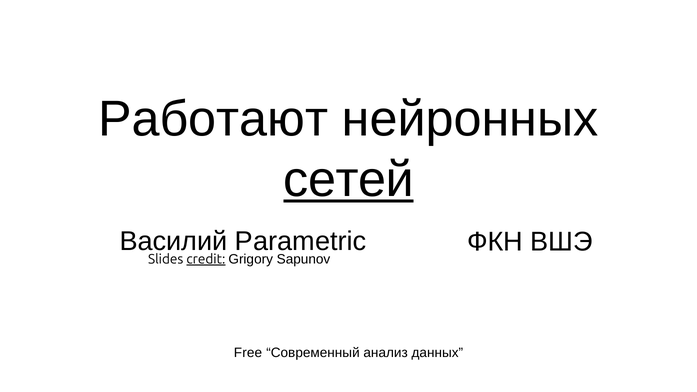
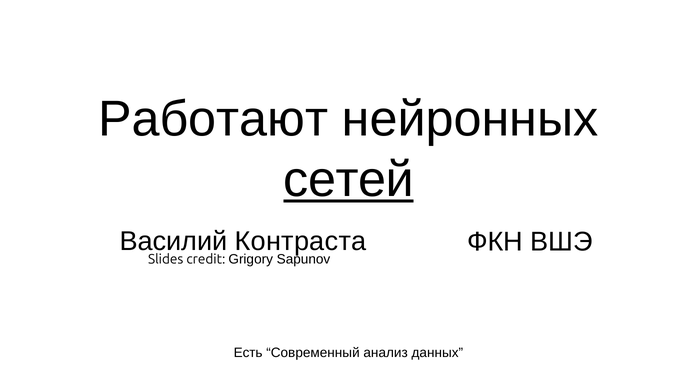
Parametric: Parametric -> Контраста
credit underline: present -> none
Free: Free -> Есть
